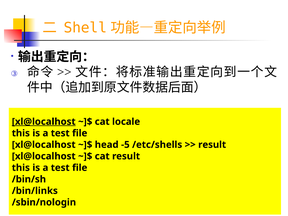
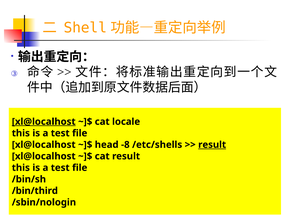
-5: -5 -> -8
result at (212, 145) underline: none -> present
/bin/links: /bin/links -> /bin/third
